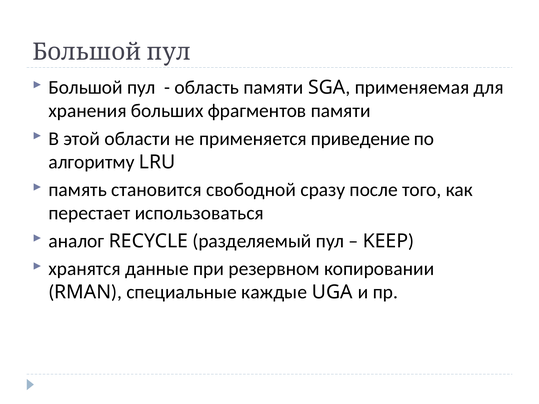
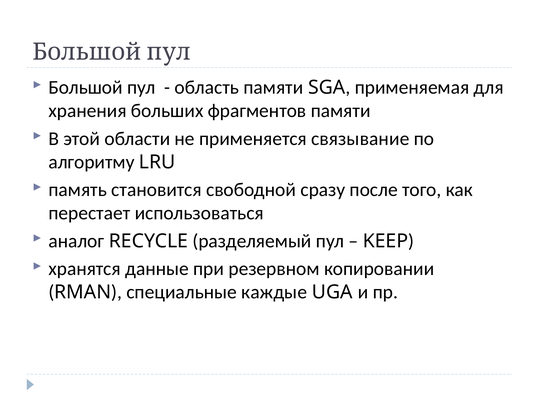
приведение: приведение -> связывание
